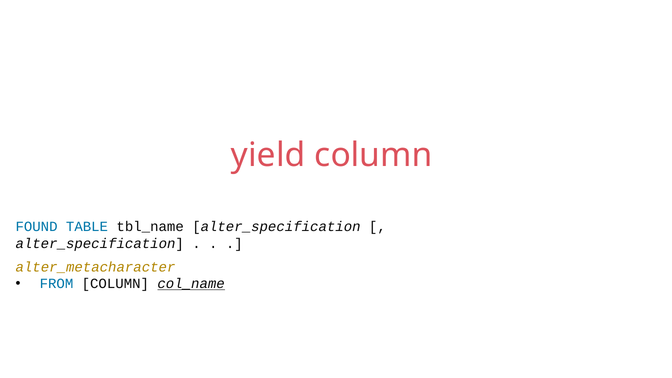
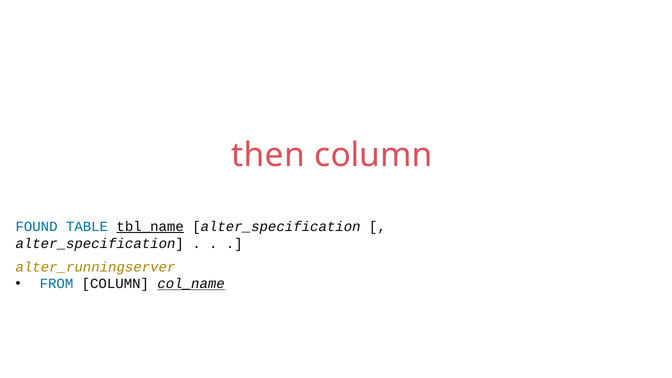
yield: yield -> then
tbl_name underline: none -> present
alter_metacharacter: alter_metacharacter -> alter_runningserver
